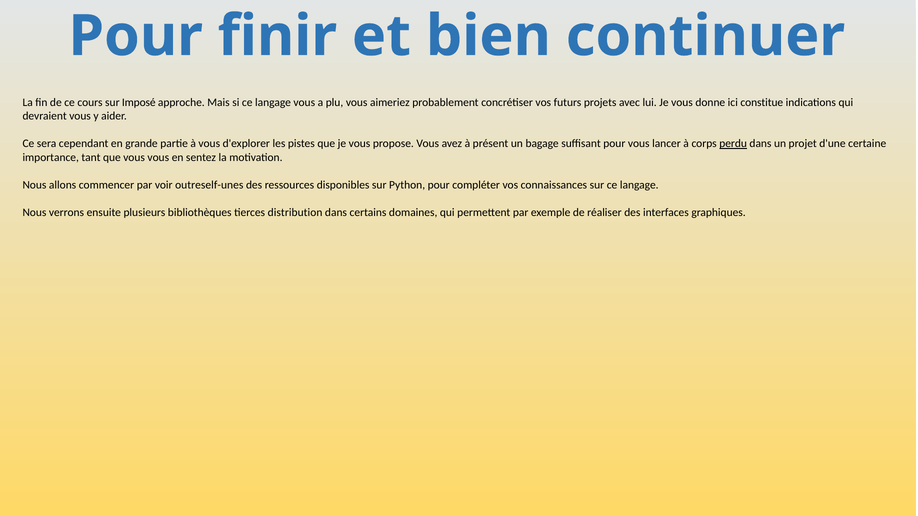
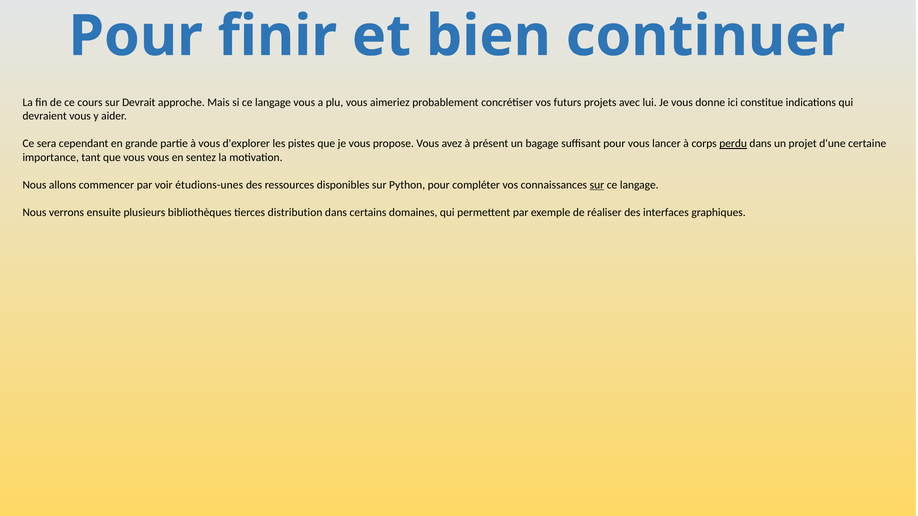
Imposé: Imposé -> Devrait
outreself-unes: outreself-unes -> étudions-unes
sur at (597, 185) underline: none -> present
